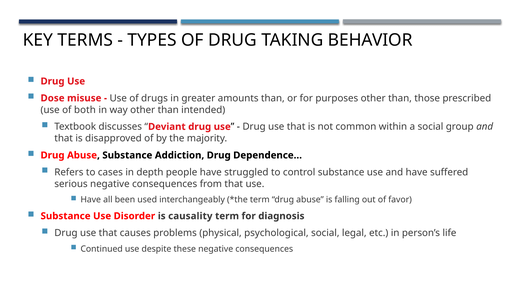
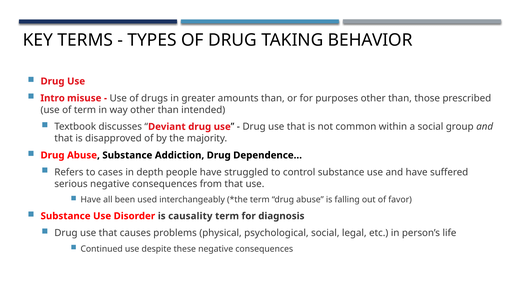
Dose: Dose -> Intro
of both: both -> term
